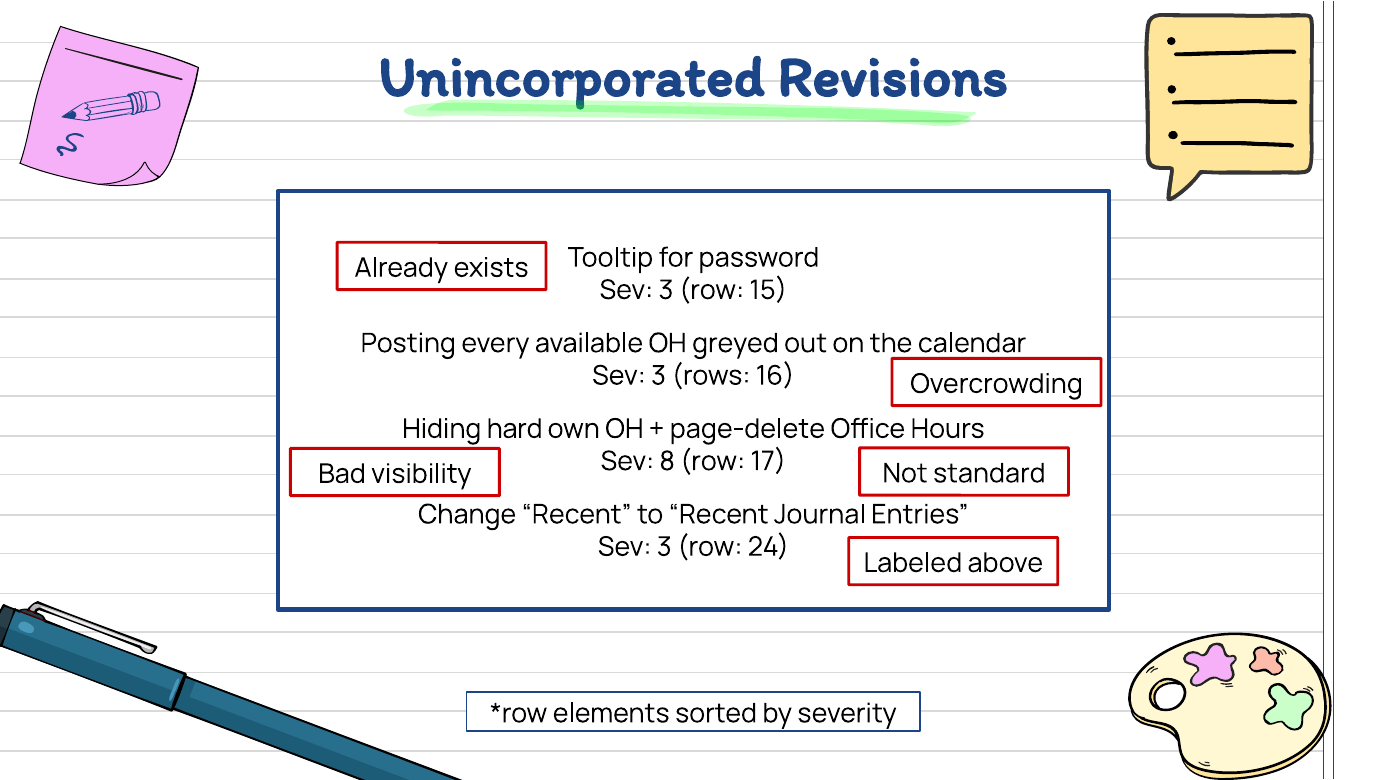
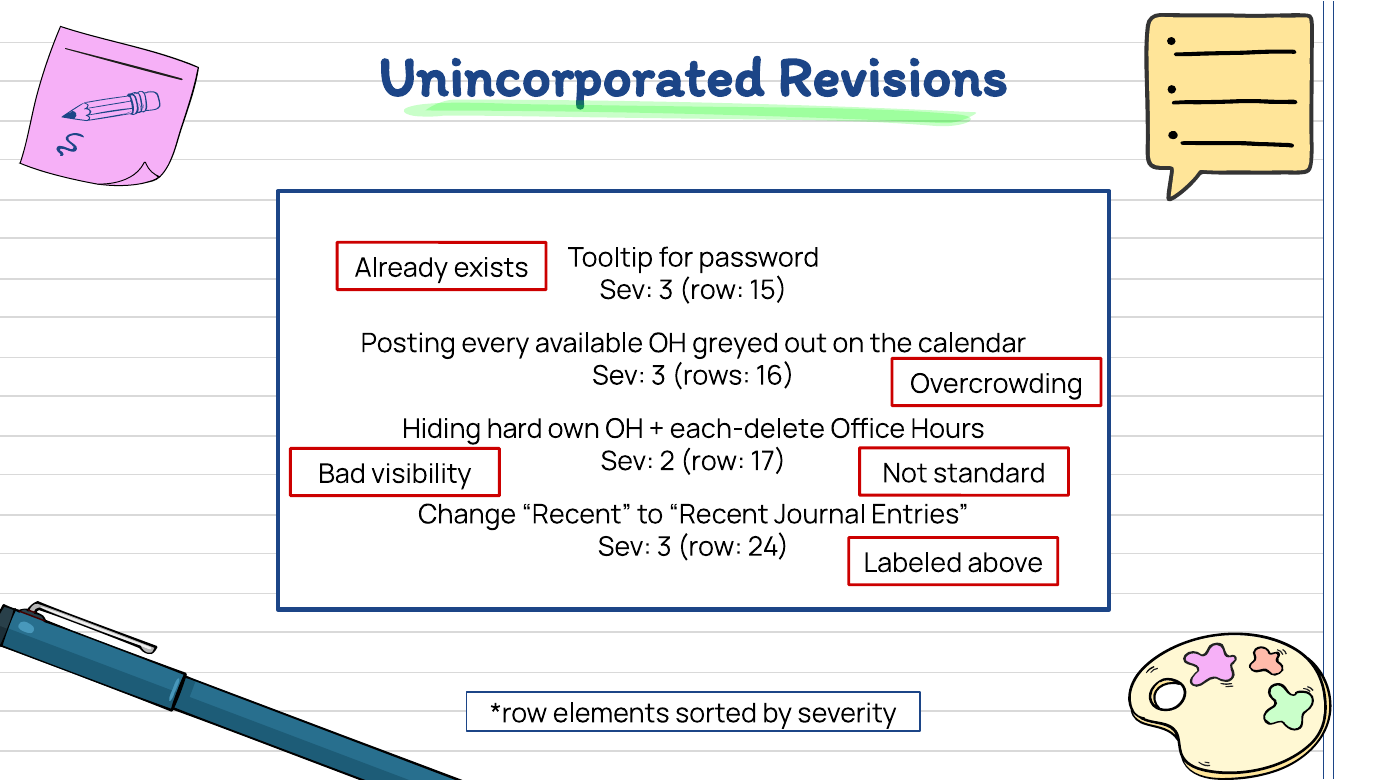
page-delete: page-delete -> each-delete
8: 8 -> 2
